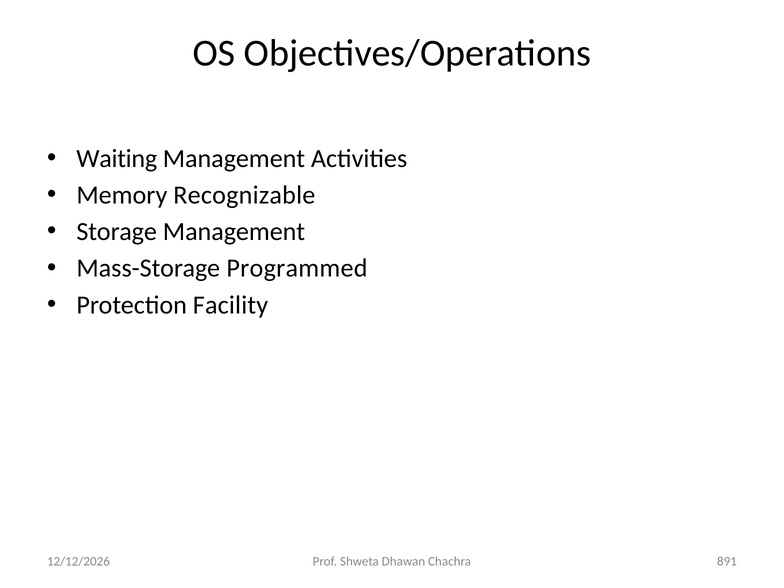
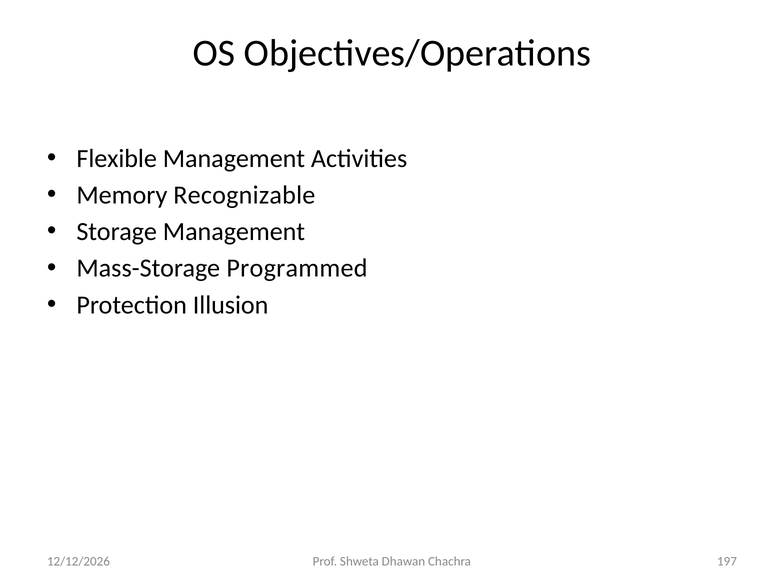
Waiting: Waiting -> Flexible
Facility: Facility -> Illusion
891: 891 -> 197
